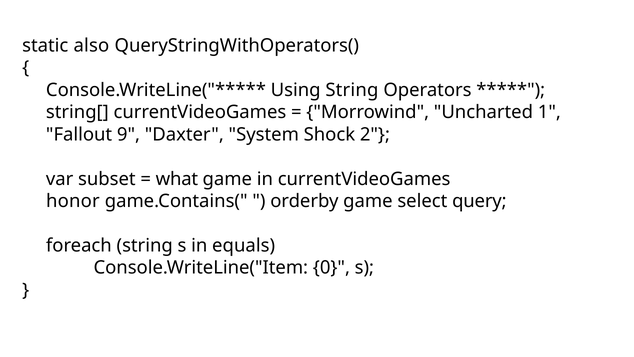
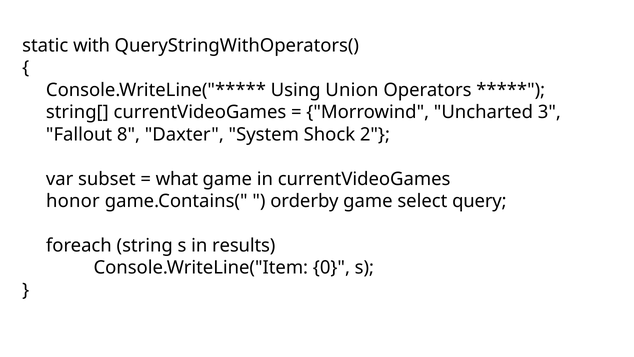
also: also -> with
Using String: String -> Union
1: 1 -> 3
9: 9 -> 8
equals: equals -> results
